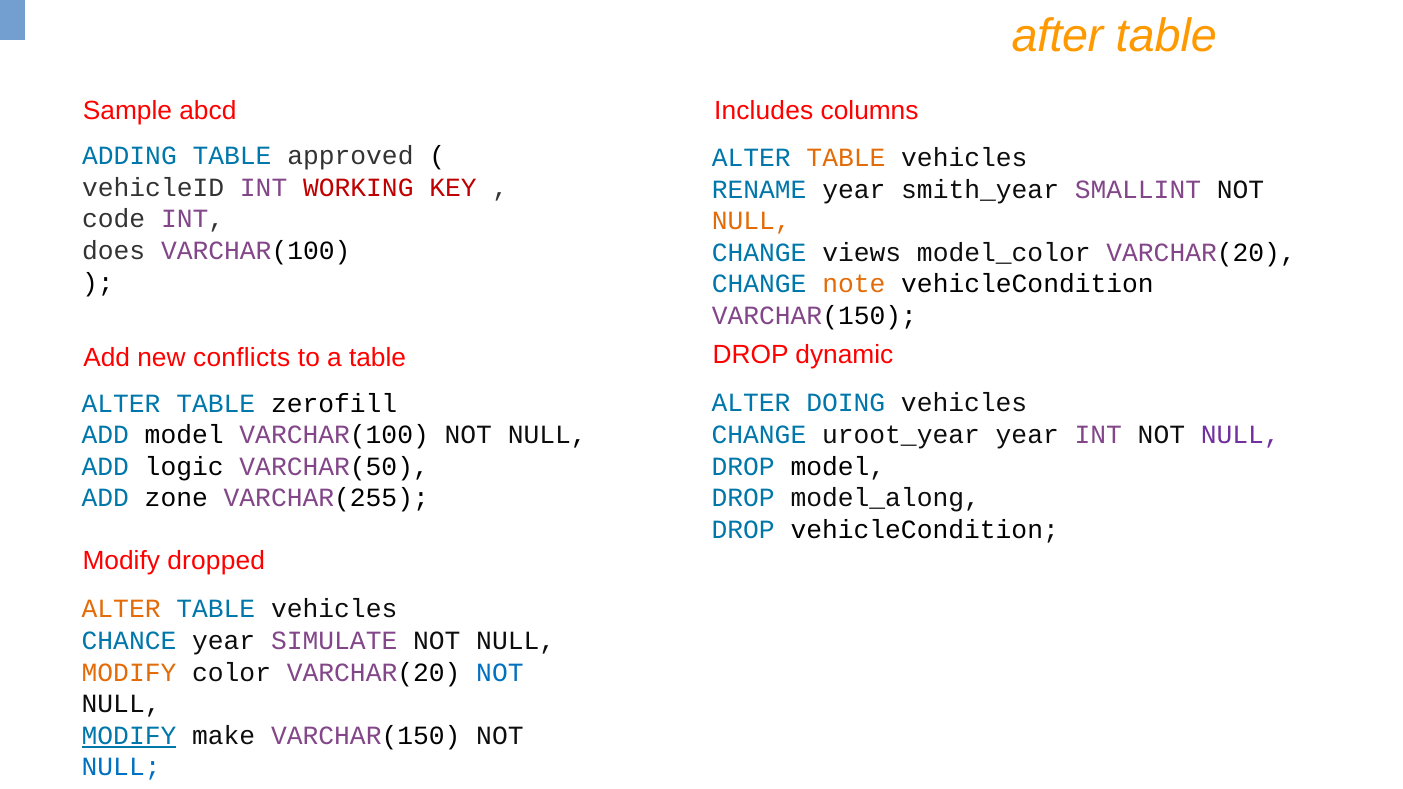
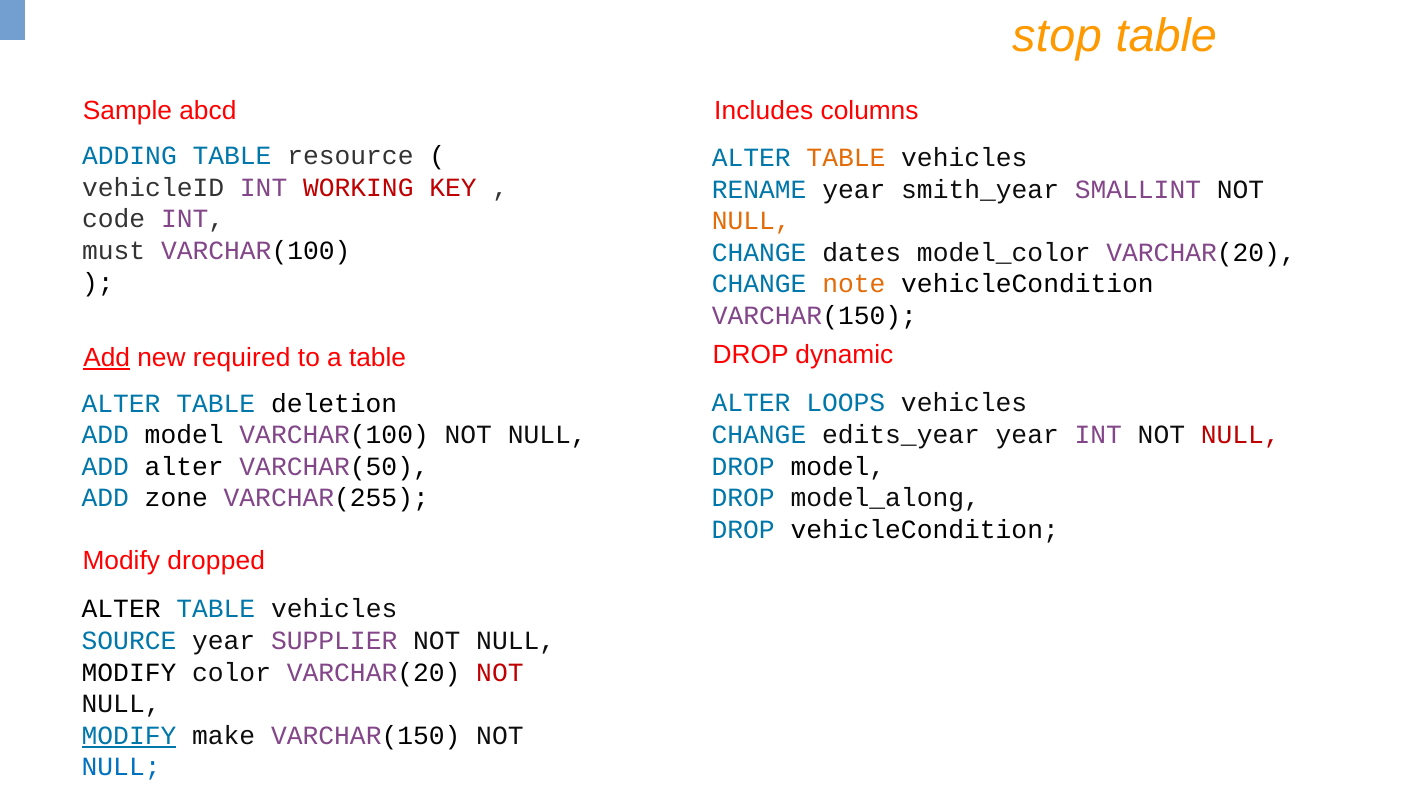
after: after -> stop
approved: approved -> resource
does: does -> must
views: views -> dates
Add at (107, 358) underline: none -> present
conflicts: conflicts -> required
zerofill: zerofill -> deletion
DOING: DOING -> LOOPS
uroot_year: uroot_year -> edits_year
NULL at (1240, 435) colour: purple -> red
ADD logic: logic -> alter
ALTER at (121, 609) colour: orange -> black
CHANCE: CHANCE -> SOURCE
SIMULATE: SIMULATE -> SUPPLIER
MODIFY at (129, 673) colour: orange -> black
NOT at (500, 673) colour: blue -> red
